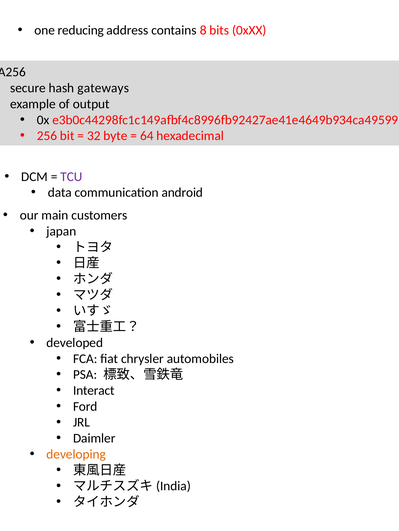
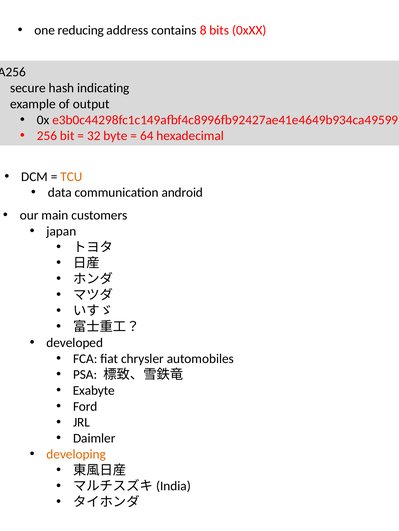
gateways: gateways -> indicating
TCU colour: purple -> orange
Interact: Interact -> Exabyte
